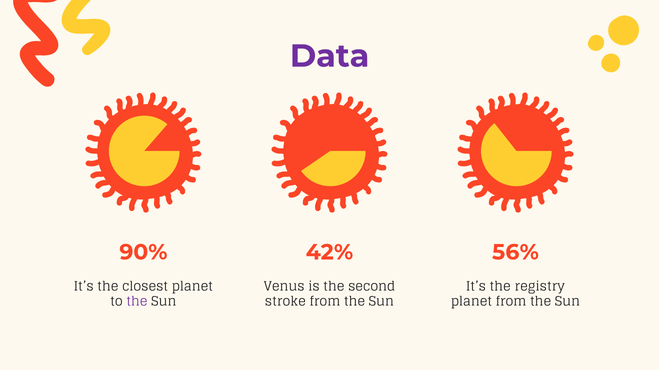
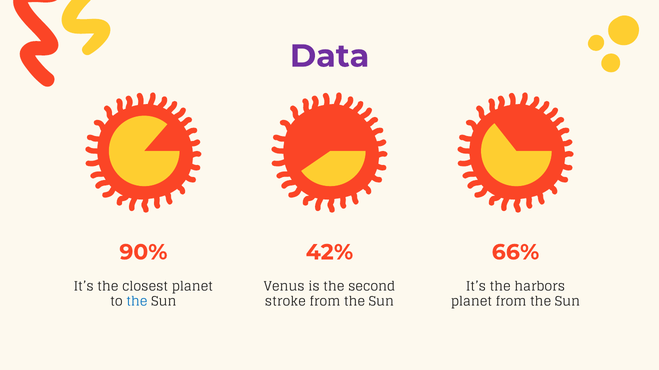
56%: 56% -> 66%
registry: registry -> harbors
the at (137, 302) colour: purple -> blue
